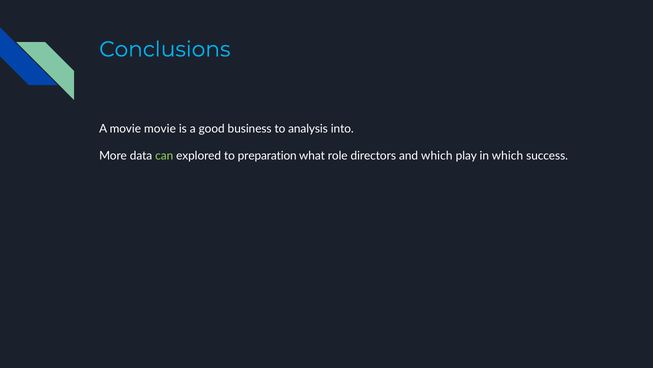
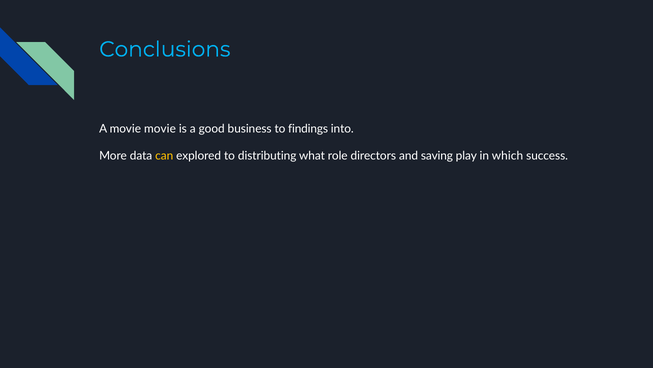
analysis: analysis -> findings
can colour: light green -> yellow
preparation: preparation -> distributing
and which: which -> saving
